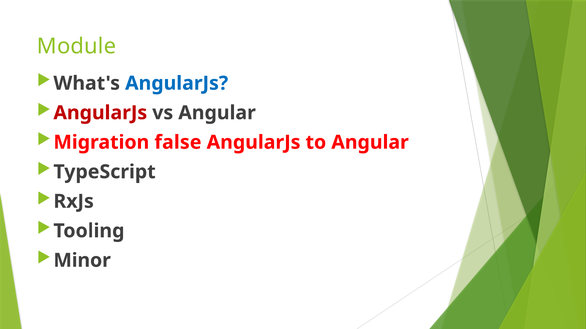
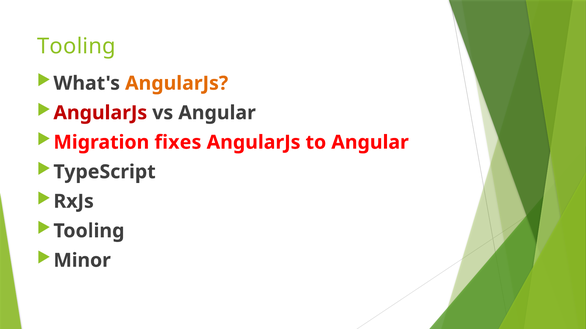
Module at (77, 46): Module -> Tooling
AngularJs at (177, 83) colour: blue -> orange
false: false -> fixes
